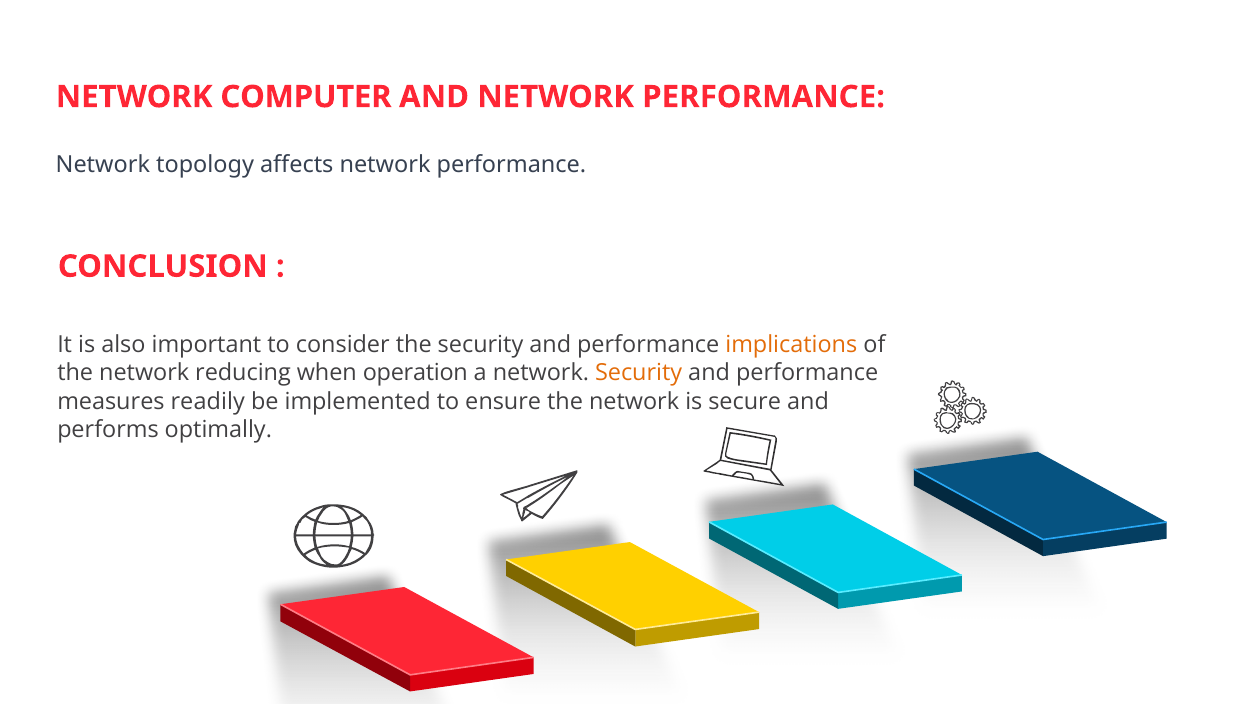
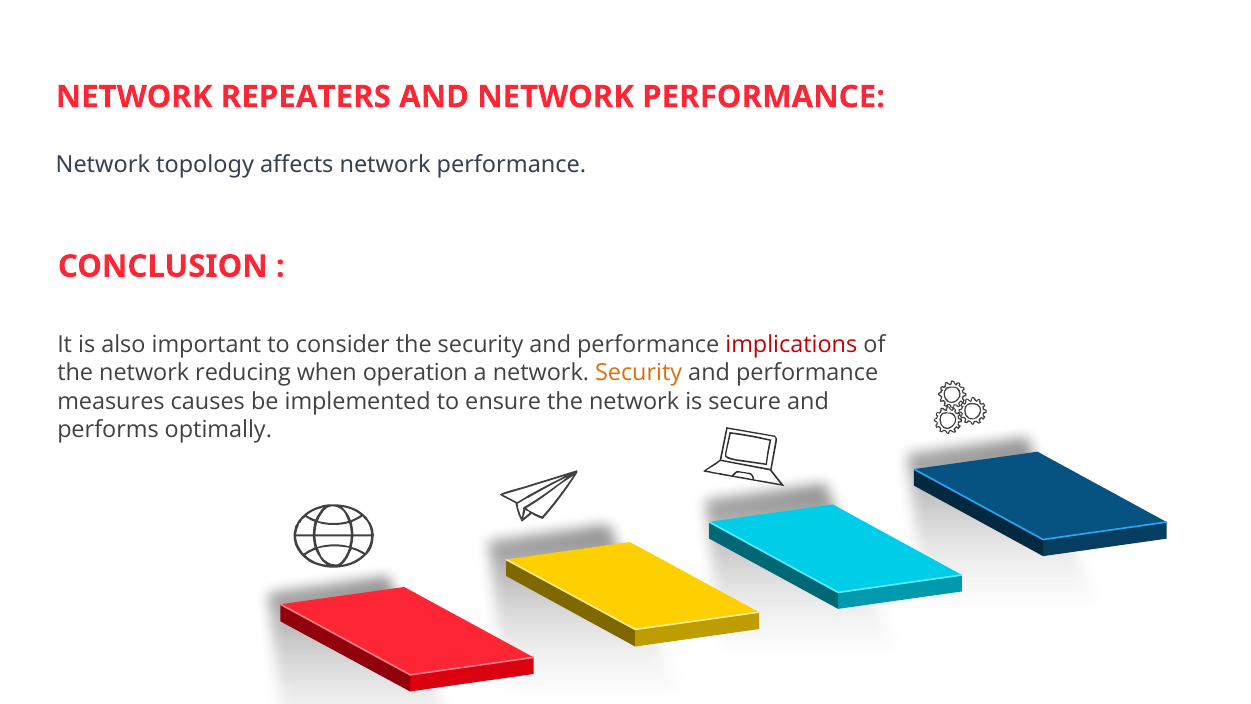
COMPUTER: COMPUTER -> REPEATERS
implications colour: orange -> red
readily: readily -> causes
